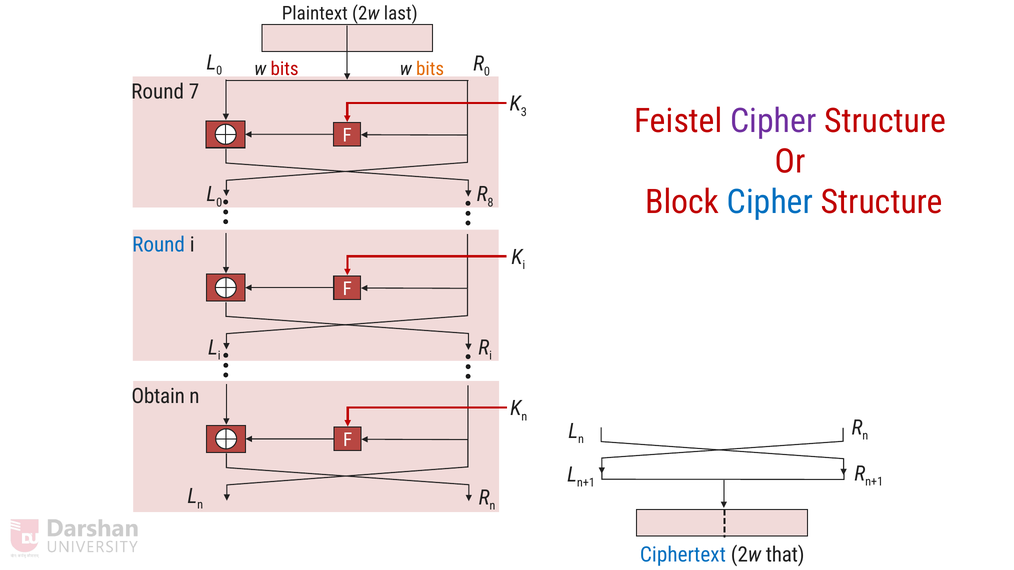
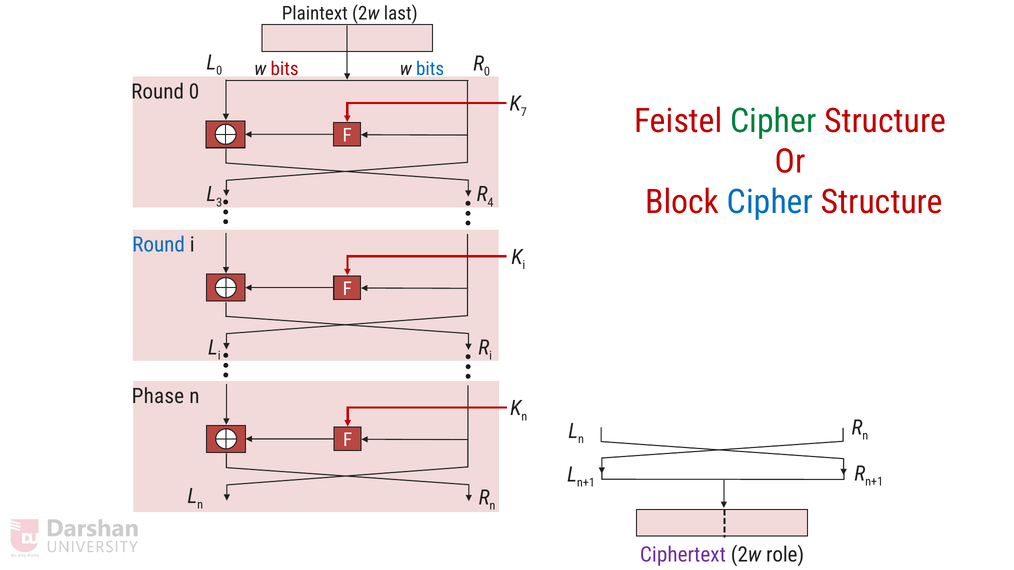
bits at (430, 69) colour: orange -> blue
Round 7: 7 -> 0
3: 3 -> 7
Cipher at (773, 121) colour: purple -> green
0 at (219, 203): 0 -> 3
8: 8 -> 4
Obtain: Obtain -> Phase
Ciphertext colour: blue -> purple
that: that -> role
